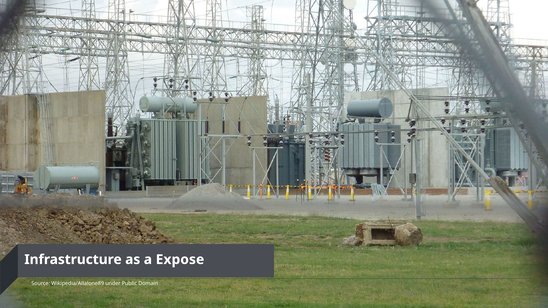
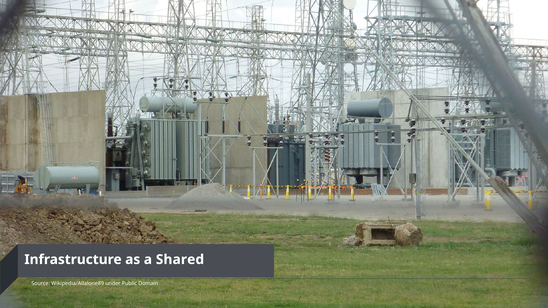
Expose: Expose -> Shared
